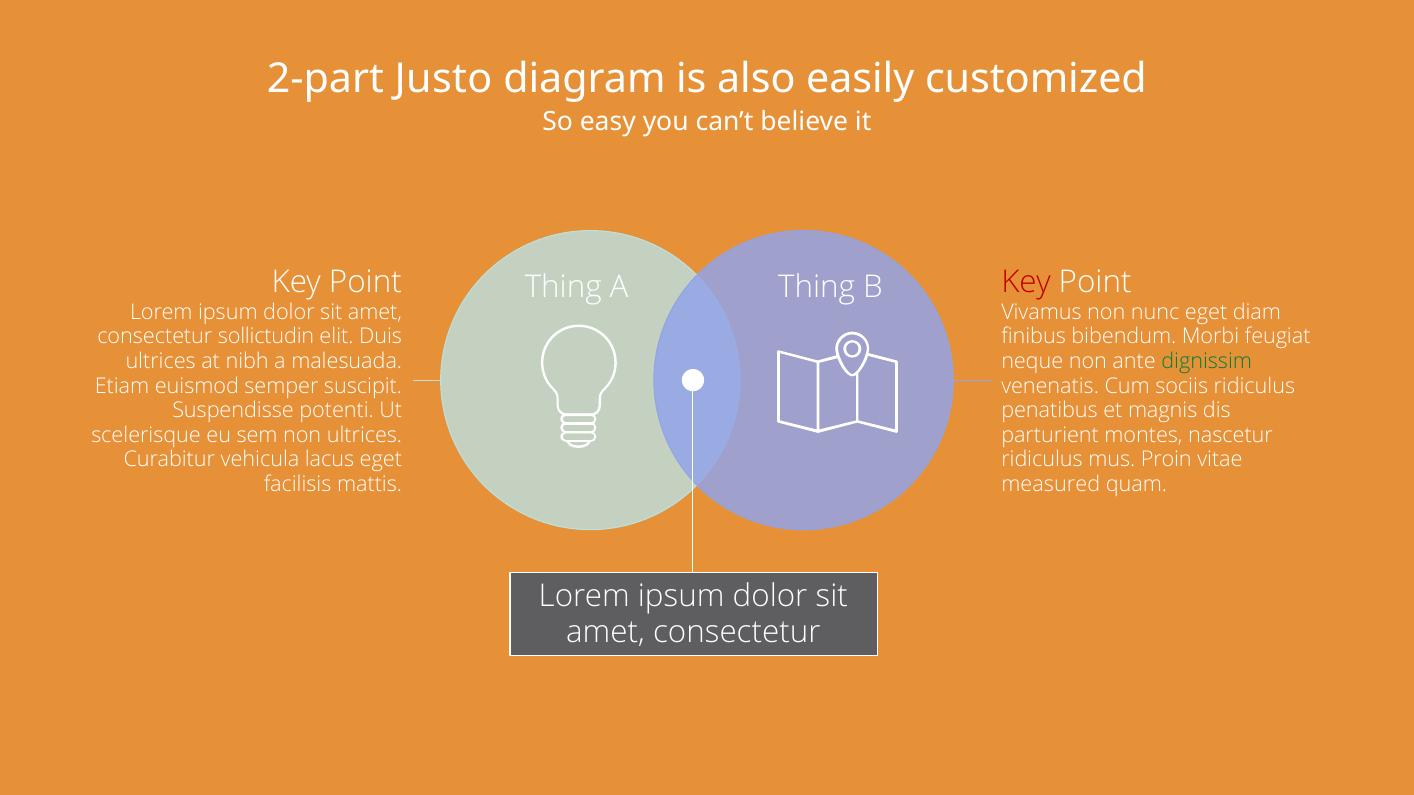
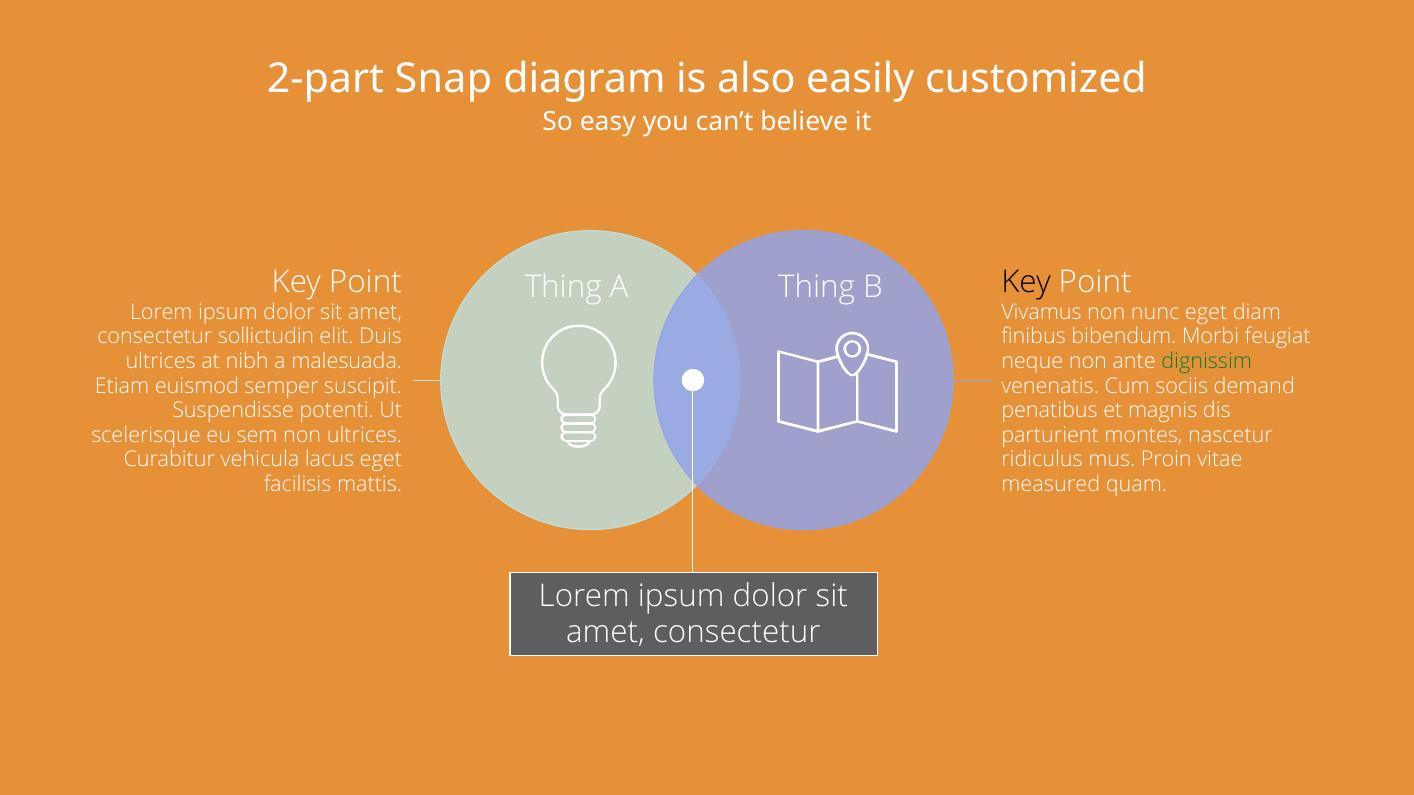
Justo: Justo -> Snap
Key at (1026, 282) colour: red -> black
sociis ridiculus: ridiculus -> demand
